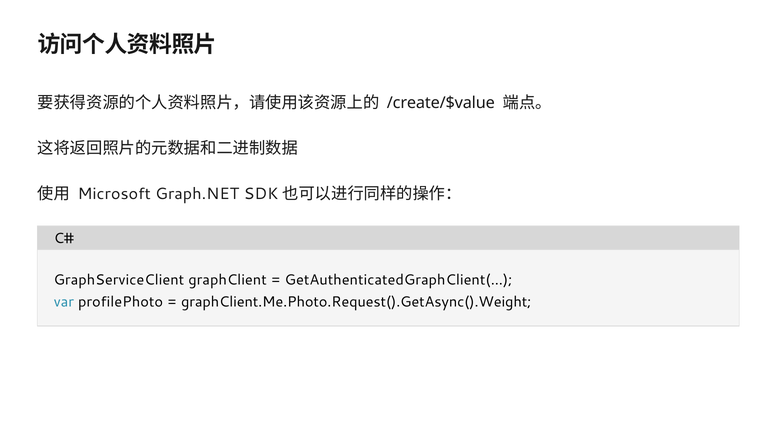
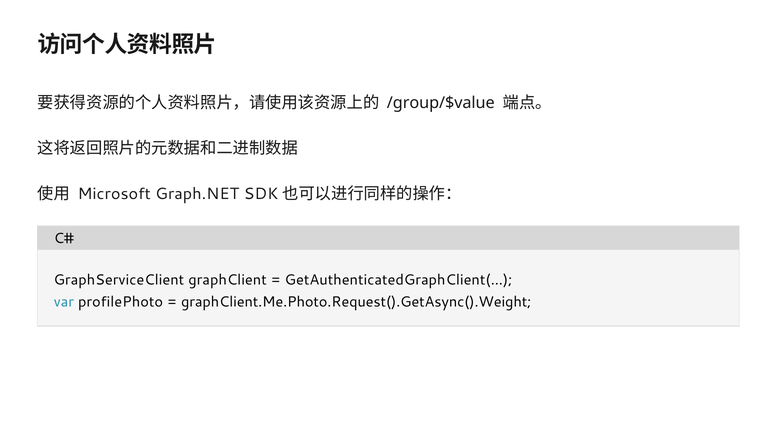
/create/$value: /create/$value -> /group/$value
